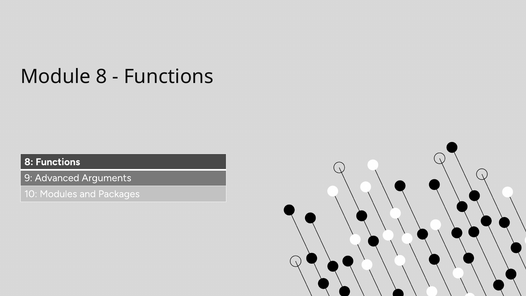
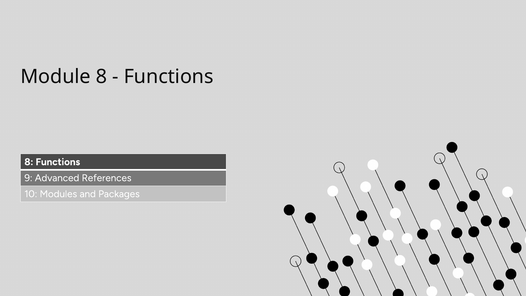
Arguments: Arguments -> References
